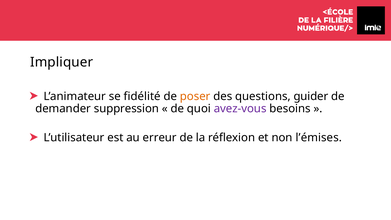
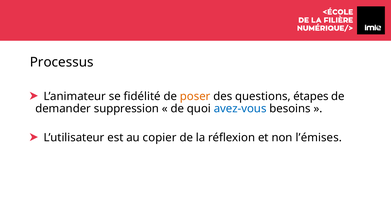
Impliquer: Impliquer -> Processus
guider: guider -> étapes
avez-vous colour: purple -> blue
erreur: erreur -> copier
